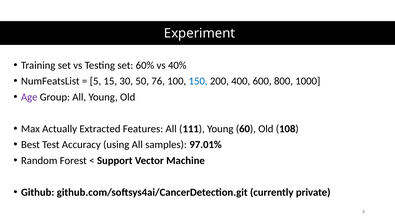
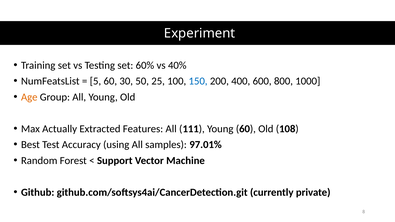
5 15: 15 -> 60
76: 76 -> 25
Age colour: purple -> orange
